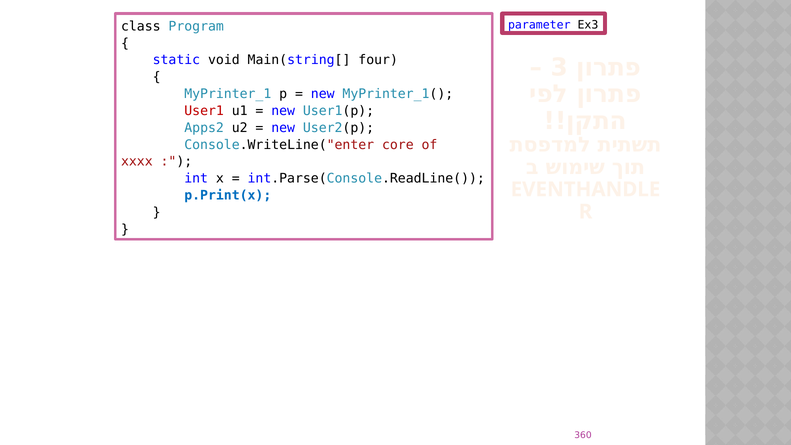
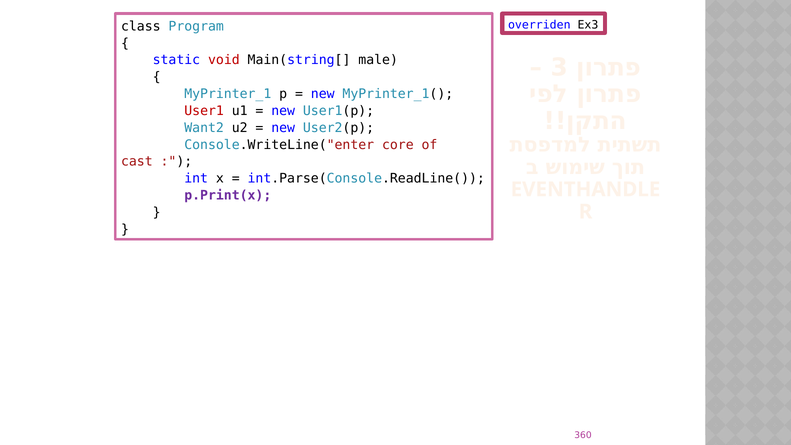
parameter: parameter -> overriden
void colour: black -> red
four: four -> male
Apps2: Apps2 -> Want2
xxxx: xxxx -> cast
p.Print(x colour: blue -> purple
